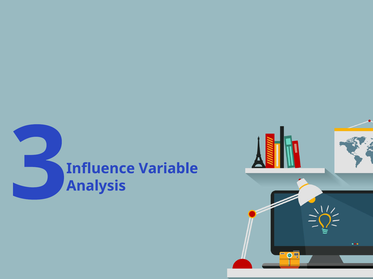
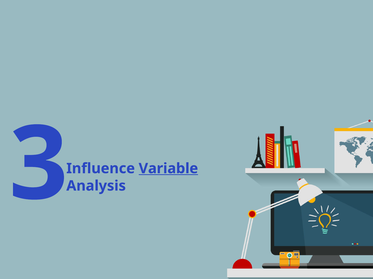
Variable underline: none -> present
